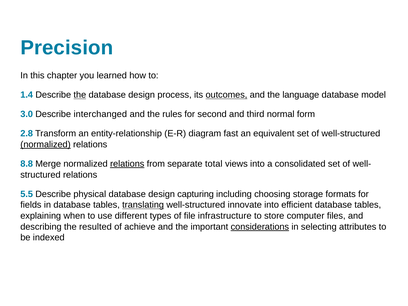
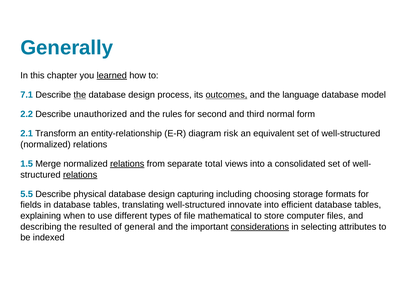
Precision: Precision -> Generally
learned underline: none -> present
1.4: 1.4 -> 7.1
3.0: 3.0 -> 2.2
interchanged: interchanged -> unauthorized
2.8: 2.8 -> 2.1
fast: fast -> risk
normalized at (46, 145) underline: present -> none
8.8: 8.8 -> 1.5
relations at (80, 175) underline: none -> present
translating underline: present -> none
infrastructure: infrastructure -> mathematical
achieve: achieve -> general
